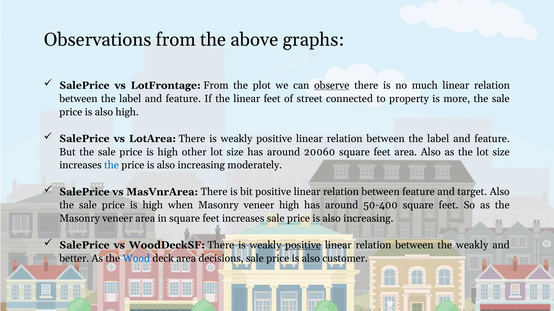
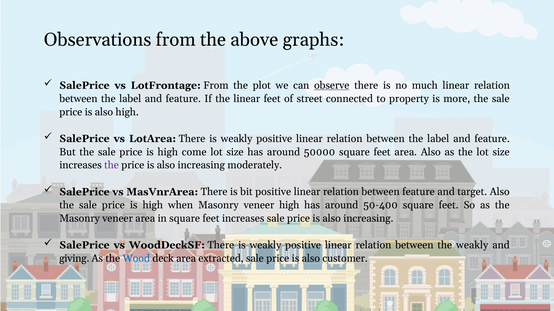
other: other -> come
20060: 20060 -> 50000
the at (112, 166) colour: blue -> purple
positive at (303, 246) underline: present -> none
better: better -> giving
decisions: decisions -> extracted
